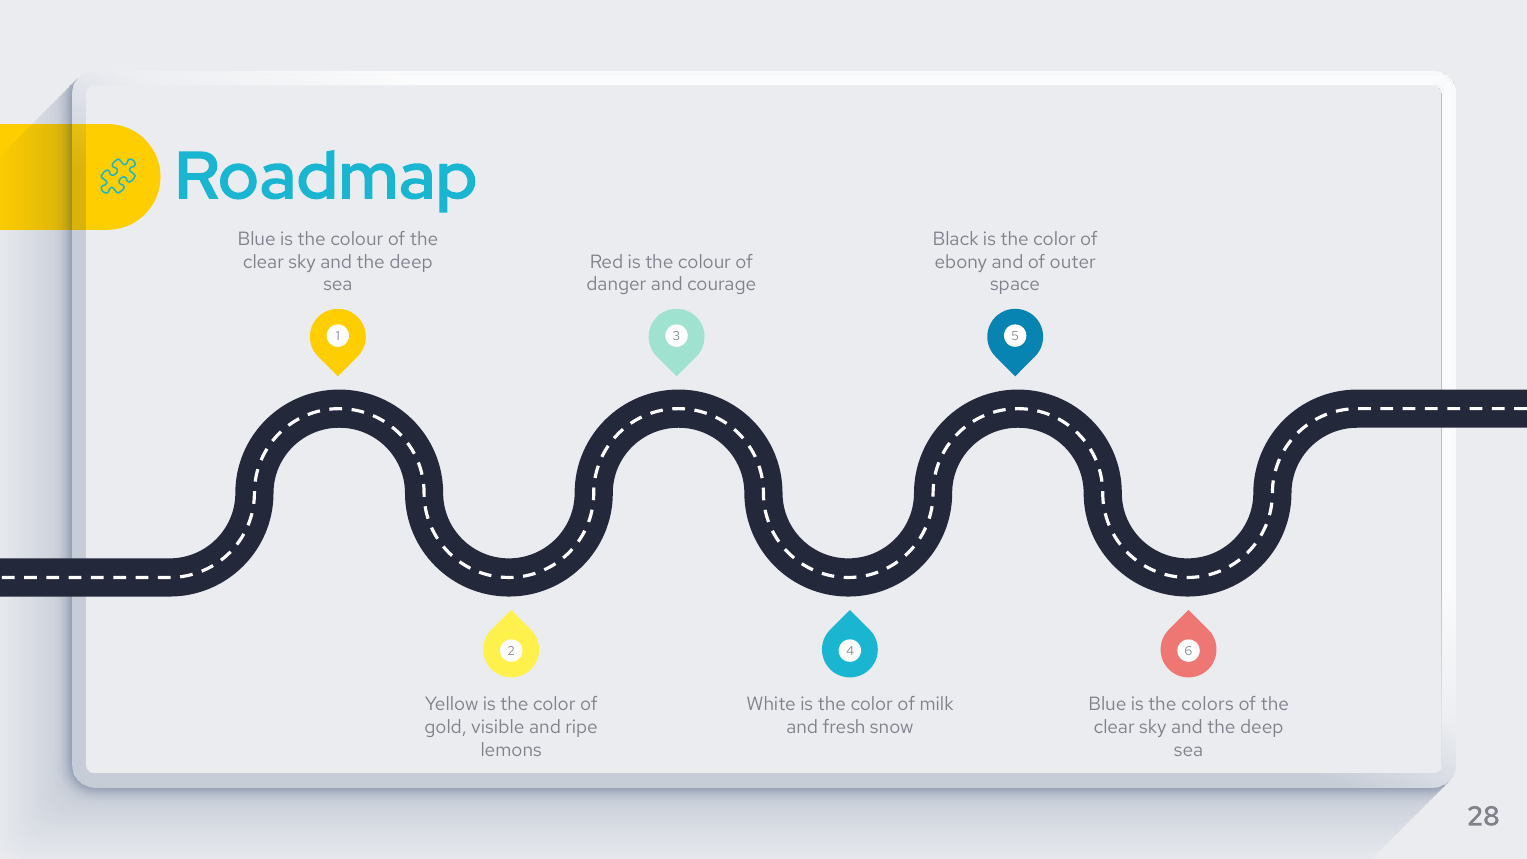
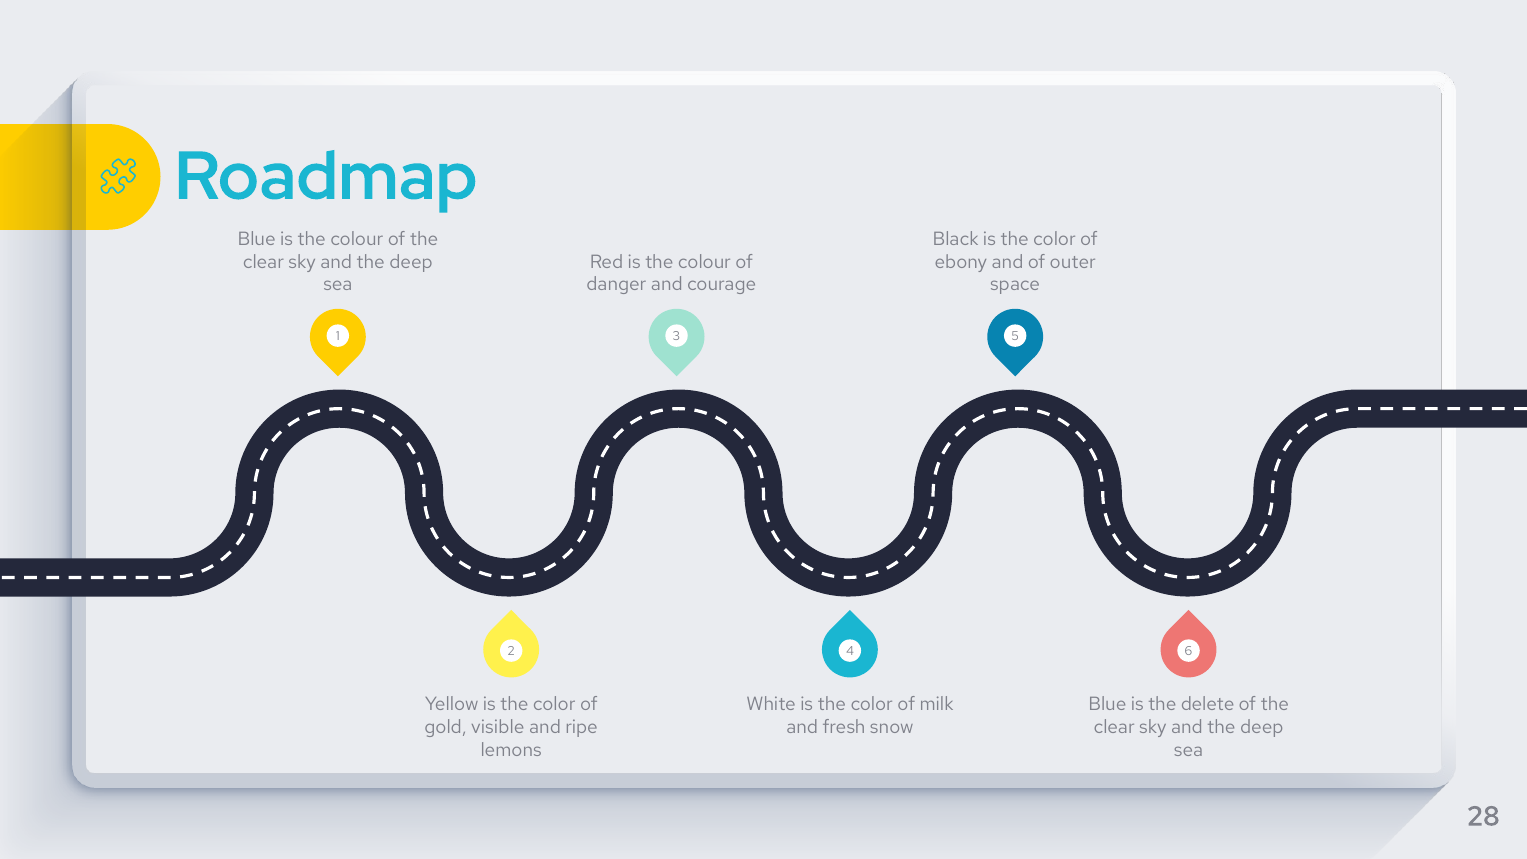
colors: colors -> delete
